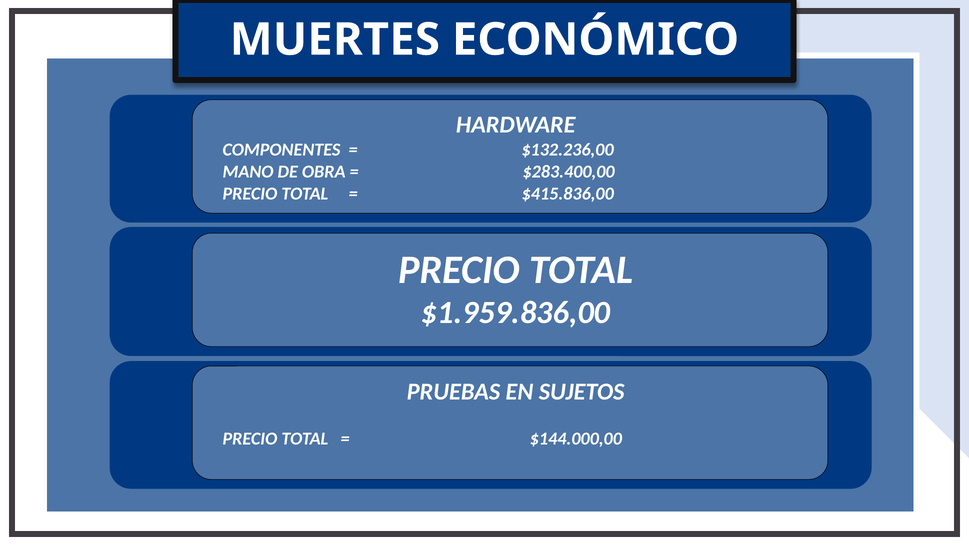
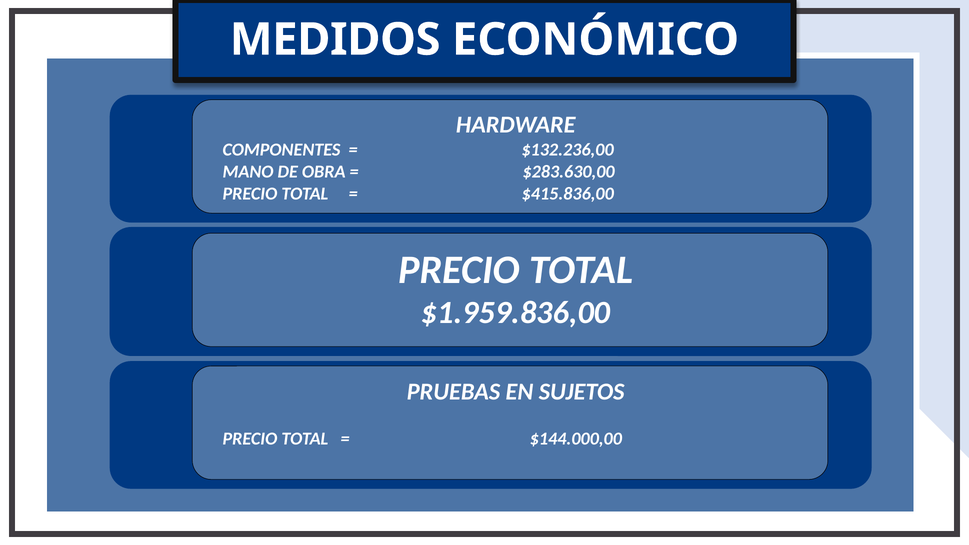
MUERTES: MUERTES -> MEDIDOS
$283.400,00: $283.400,00 -> $283.630,00
